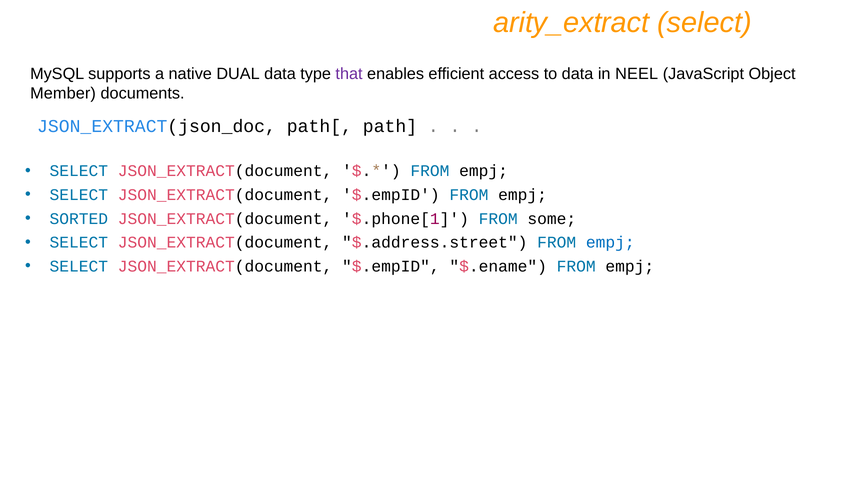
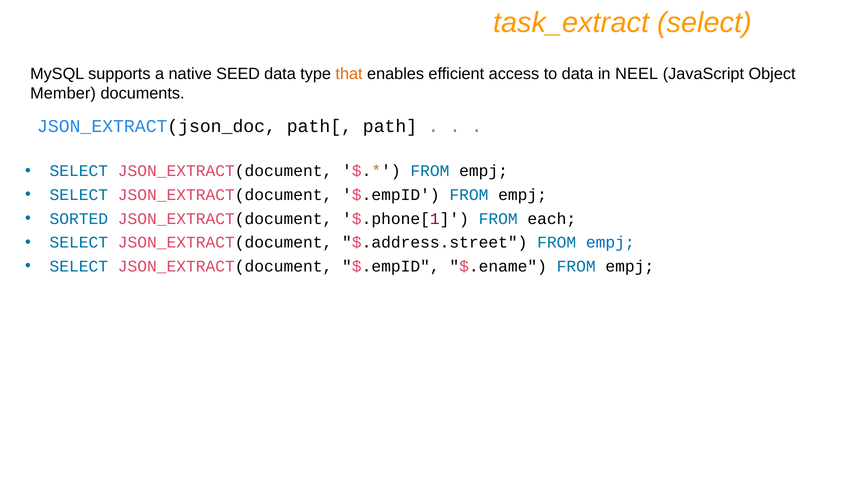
arity_extract: arity_extract -> task_extract
DUAL: DUAL -> SEED
that colour: purple -> orange
some: some -> each
